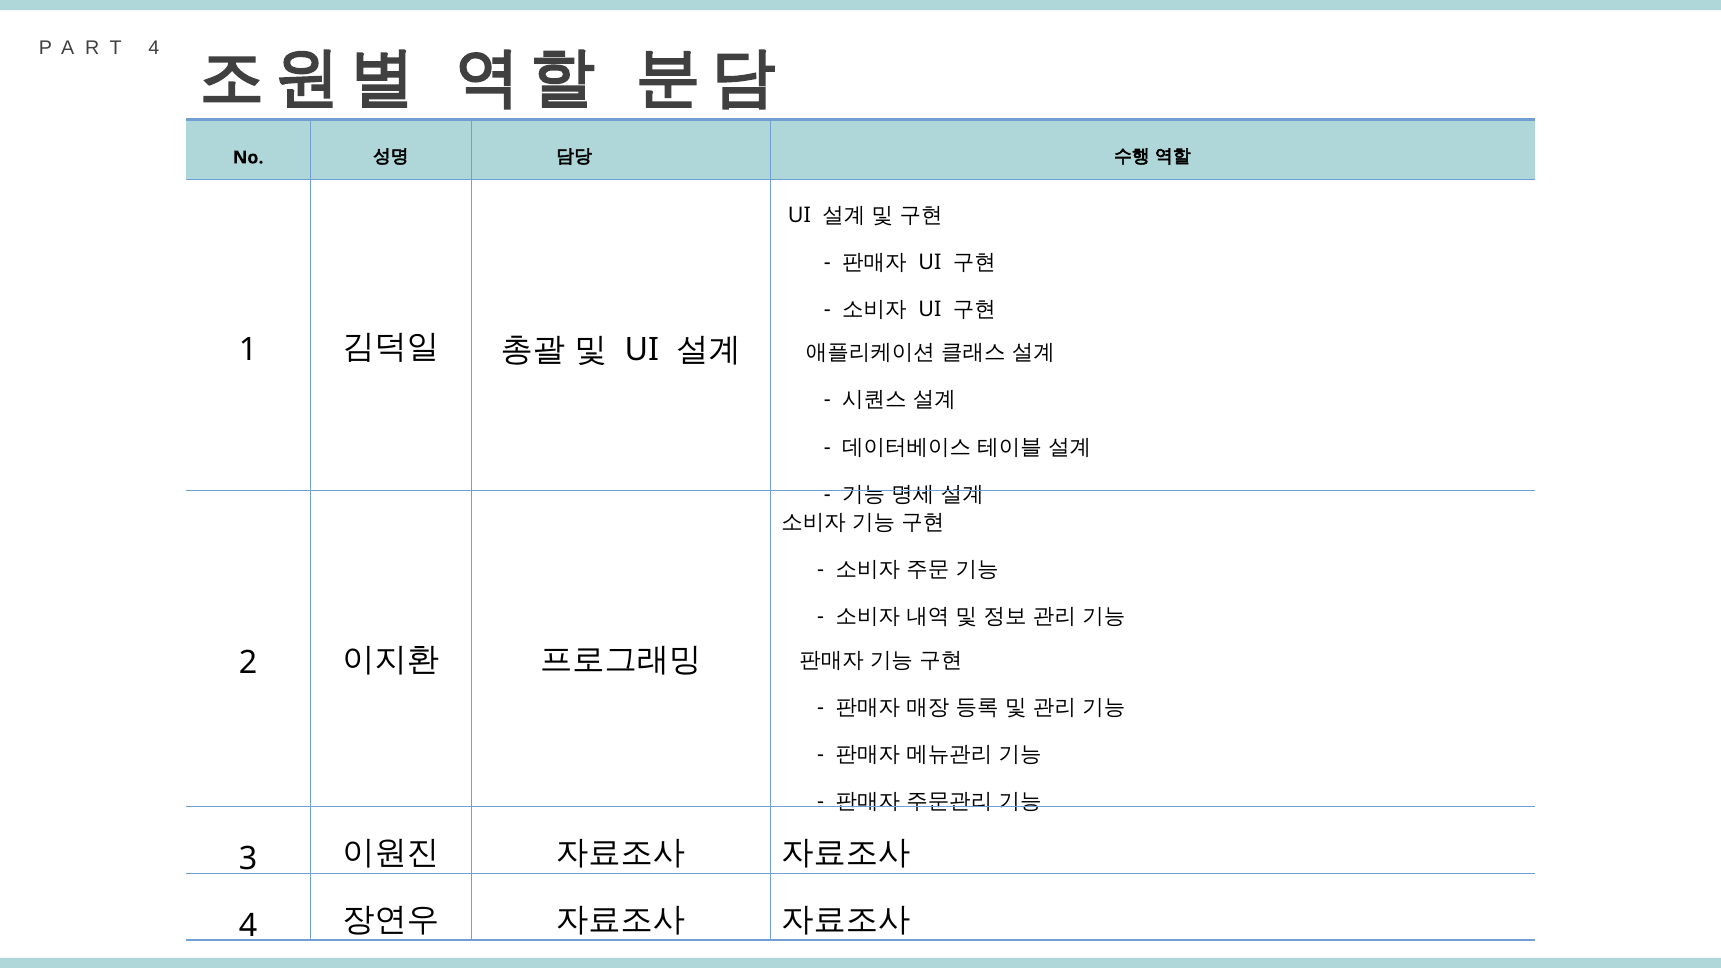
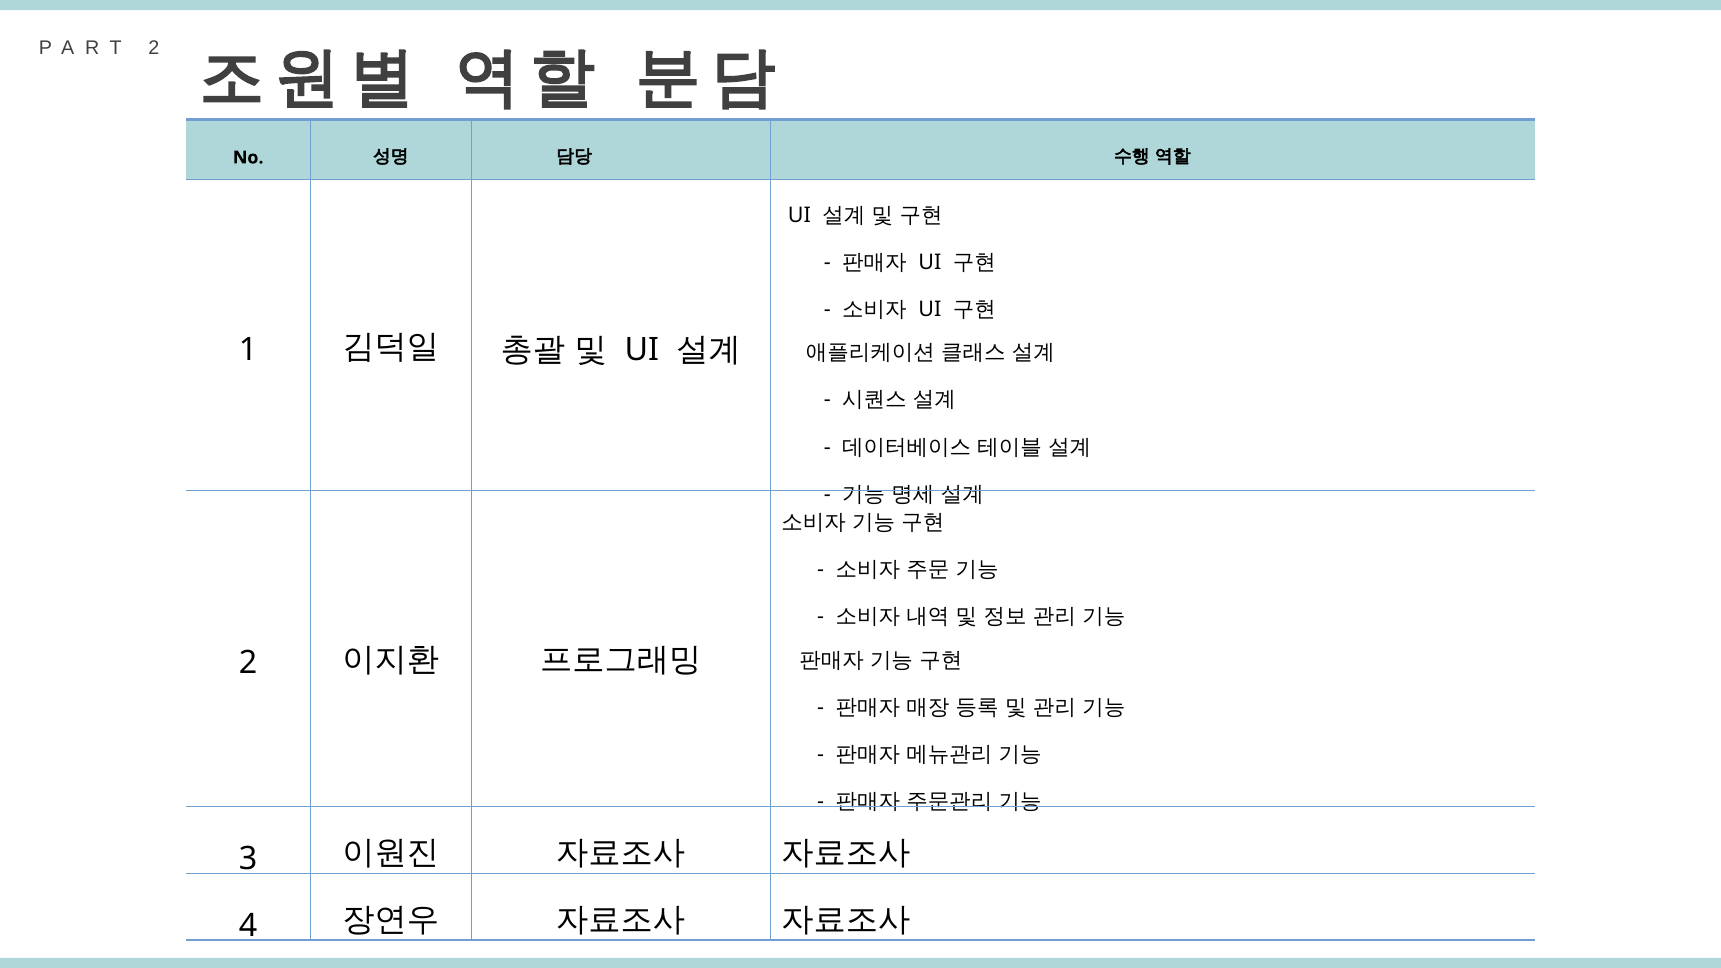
4 at (154, 48): 4 -> 2
